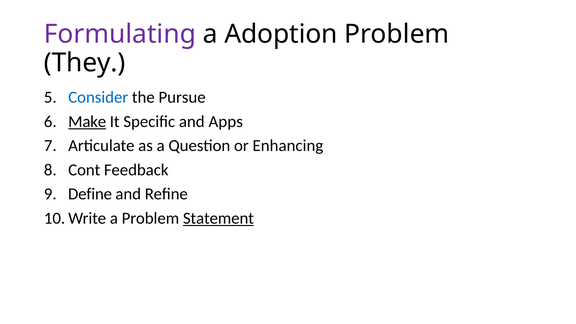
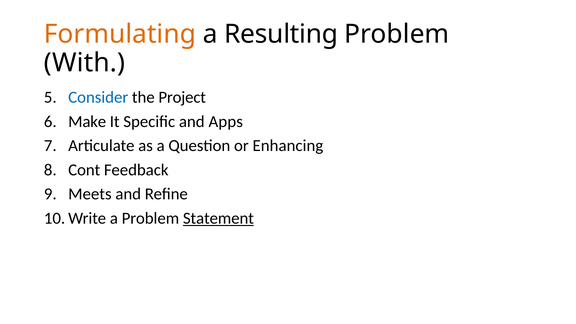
Formulating colour: purple -> orange
Adoption: Adoption -> Resulting
They: They -> With
Pursue: Pursue -> Project
Make underline: present -> none
Define: Define -> Meets
